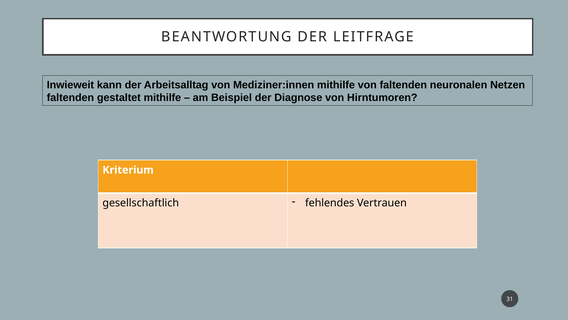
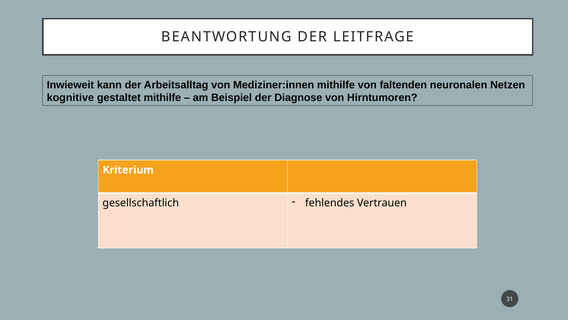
faltenden at (70, 97): faltenden -> kognitive
